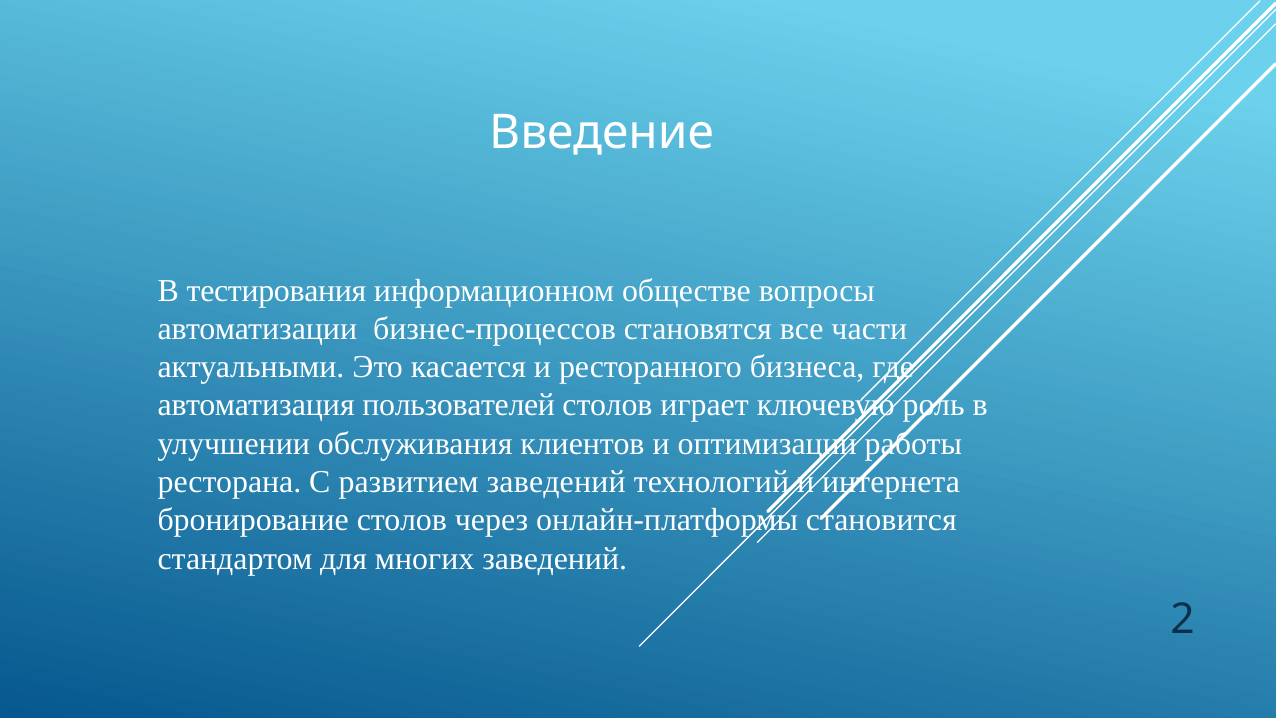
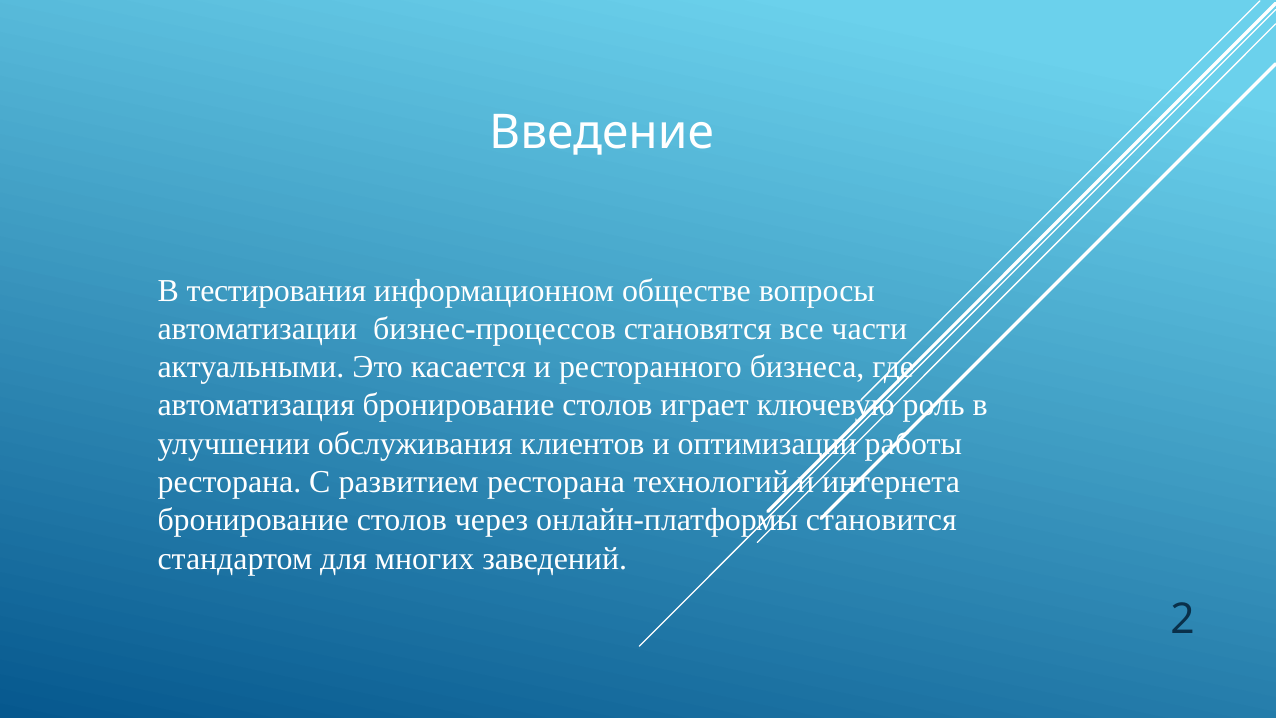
автоматизация пользователей: пользователей -> бронирование
развитием заведений: заведений -> ресторана
